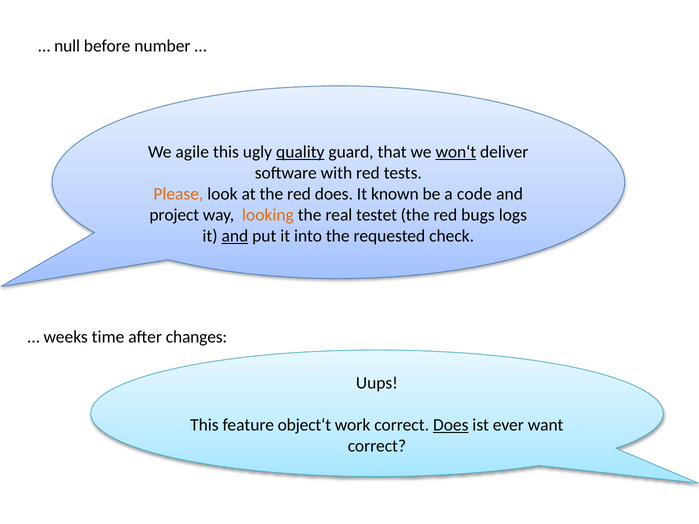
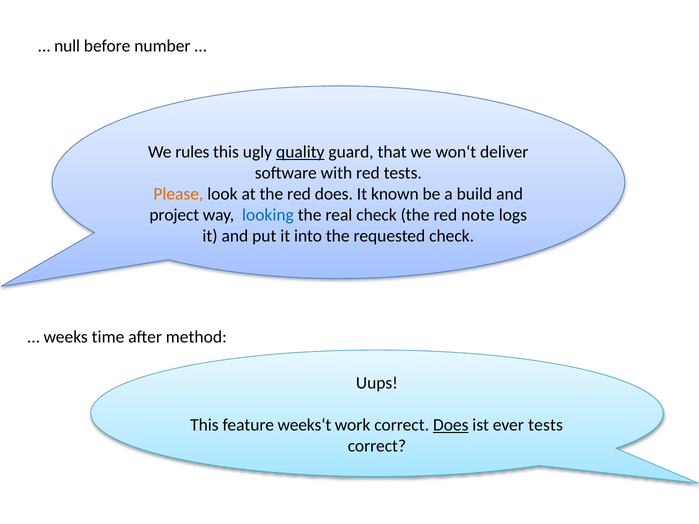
agile: agile -> rules
won‘t underline: present -> none
code: code -> build
looking colour: orange -> blue
real testet: testet -> check
bugs: bugs -> note
and at (235, 236) underline: present -> none
changes: changes -> method
object‘t: object‘t -> weeks‘t
ever want: want -> tests
